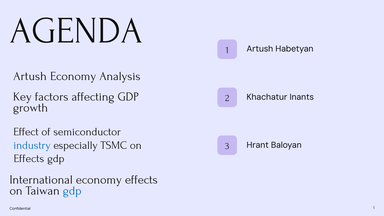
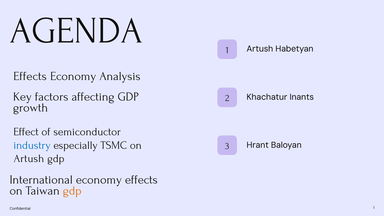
Artush at (30, 76): Artush -> Effects
Effects at (29, 159): Effects -> Artush
gdp at (72, 191) colour: blue -> orange
